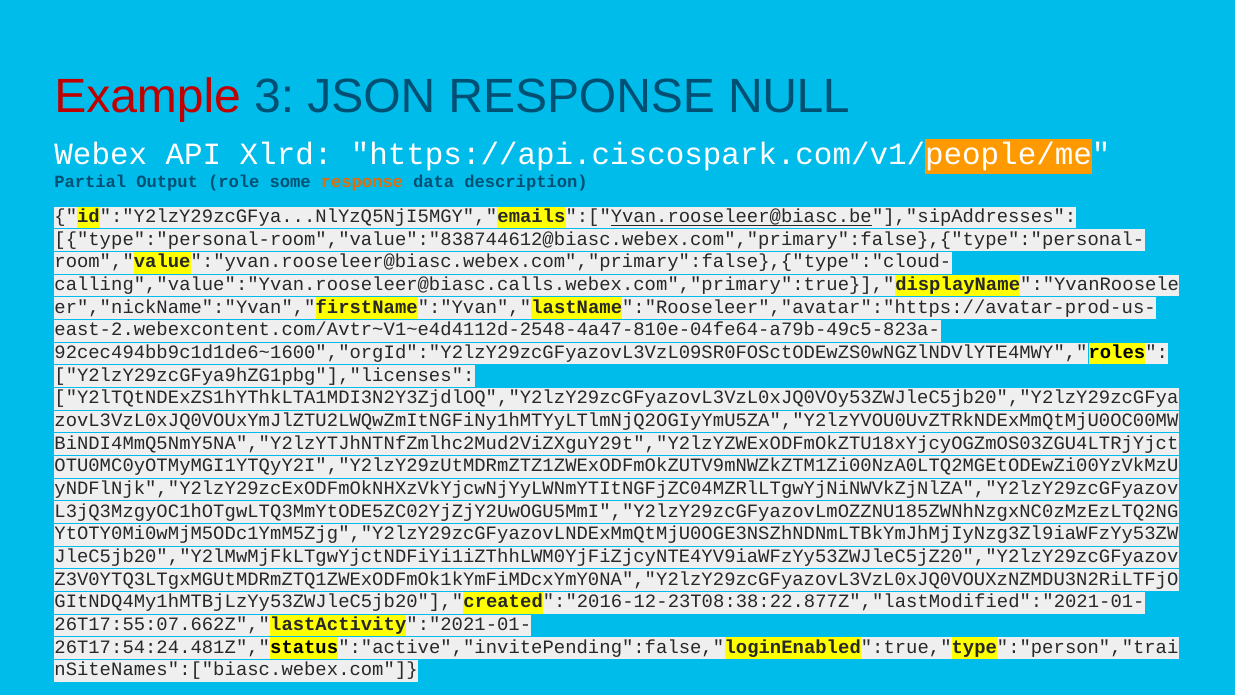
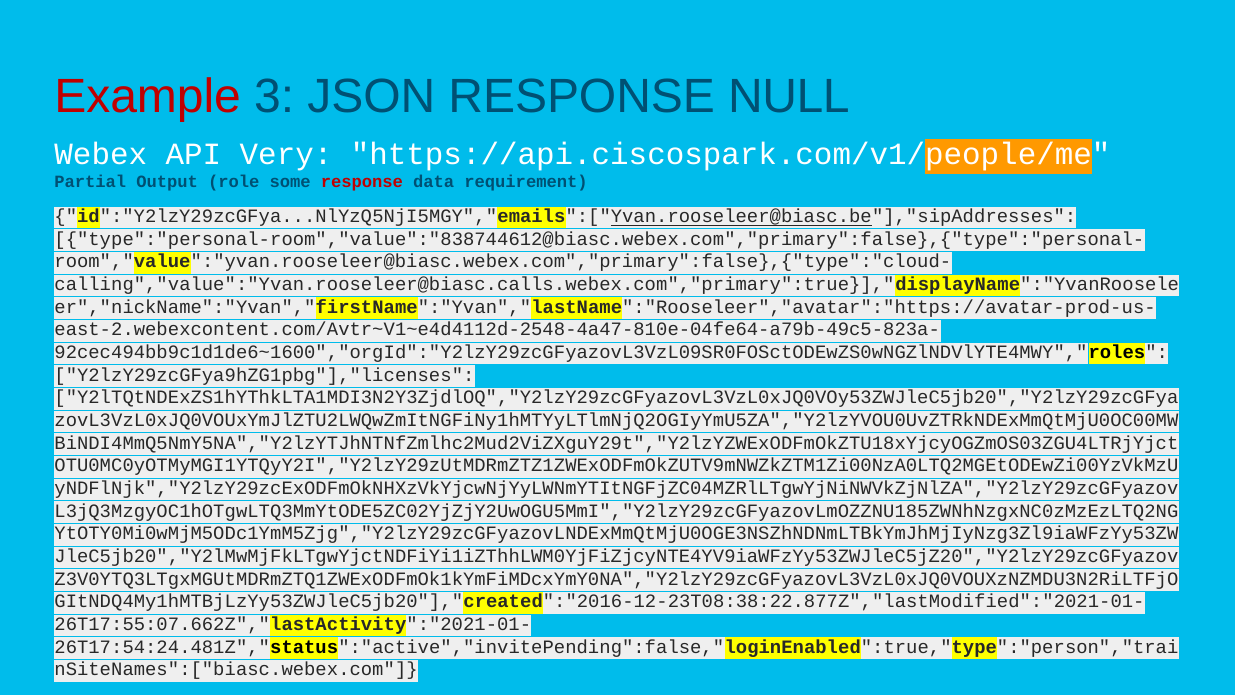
Xlrd: Xlrd -> Very
response at (362, 182) colour: orange -> red
description: description -> requirement
